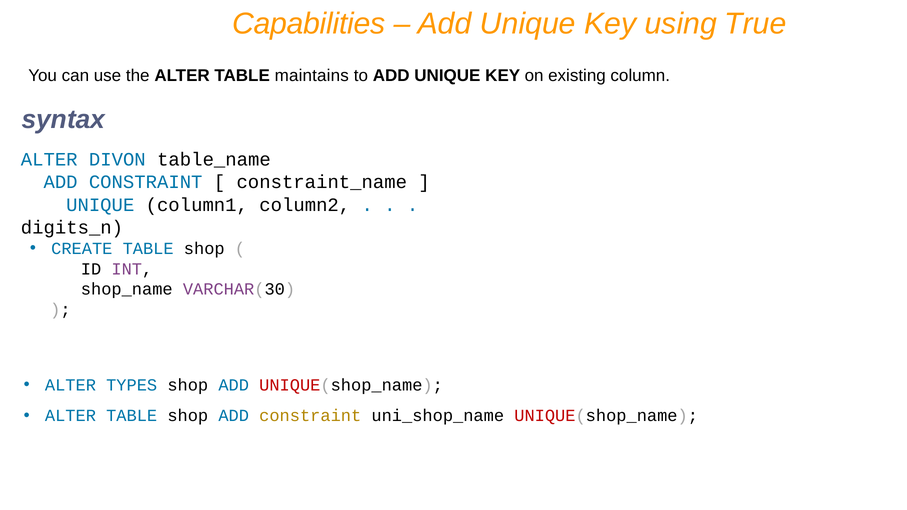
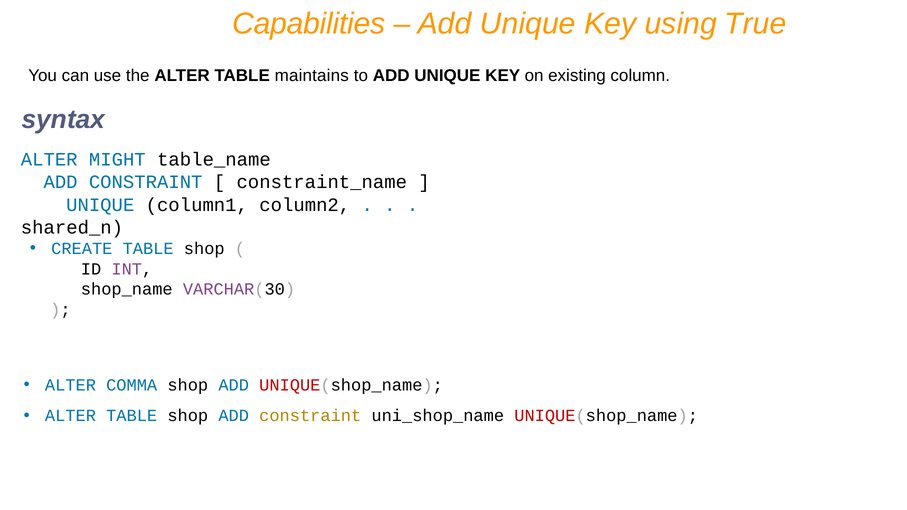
DIVON: DIVON -> MIGHT
digits_n: digits_n -> shared_n
TYPES: TYPES -> COMMA
